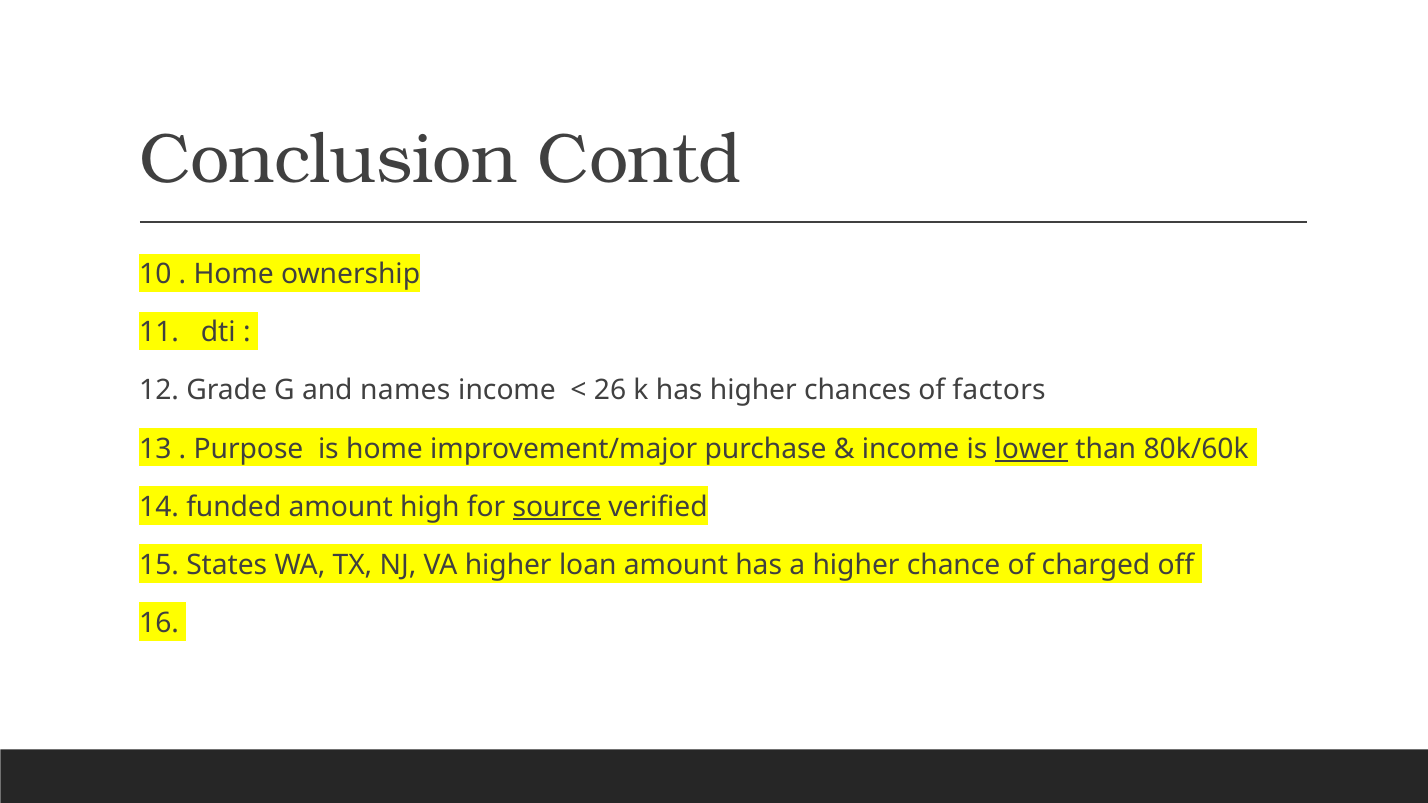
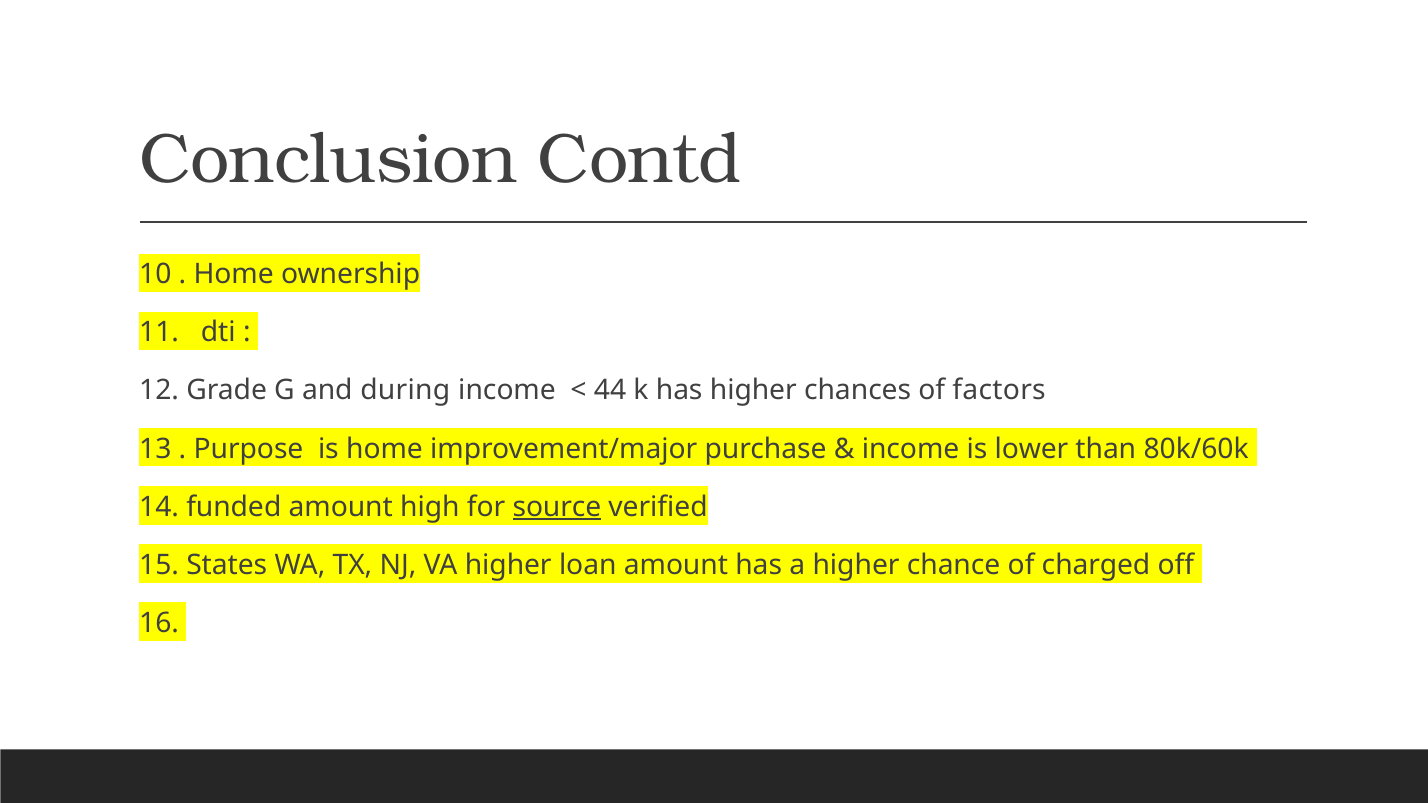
names: names -> during
26: 26 -> 44
lower underline: present -> none
